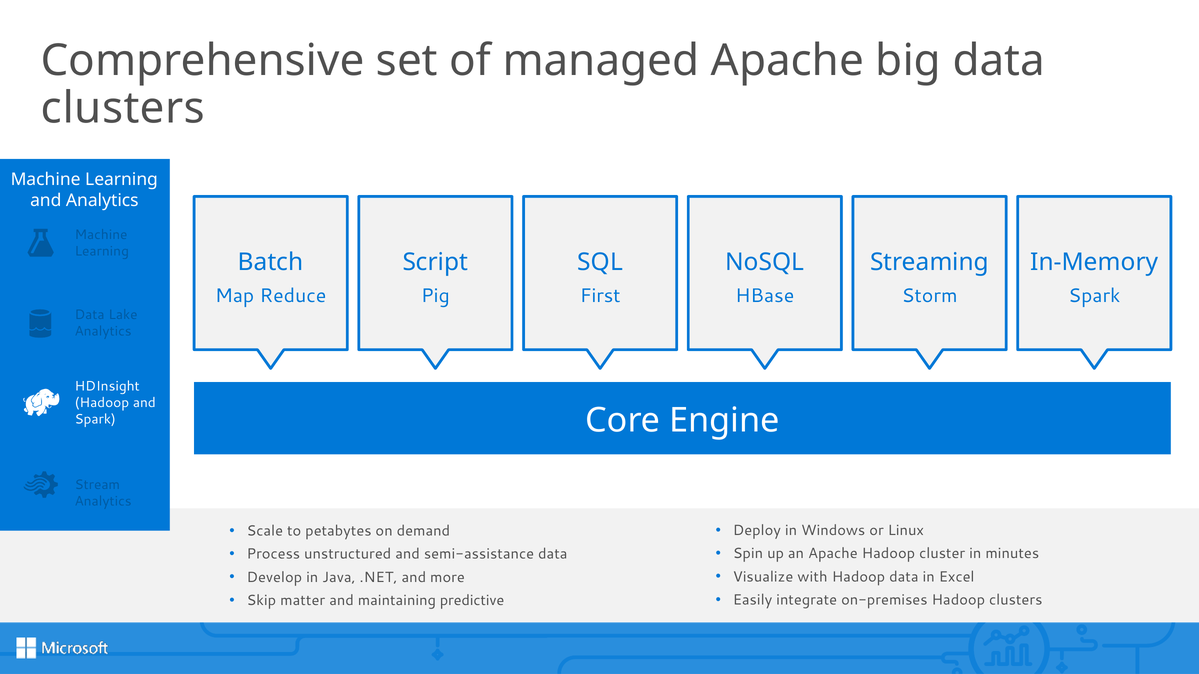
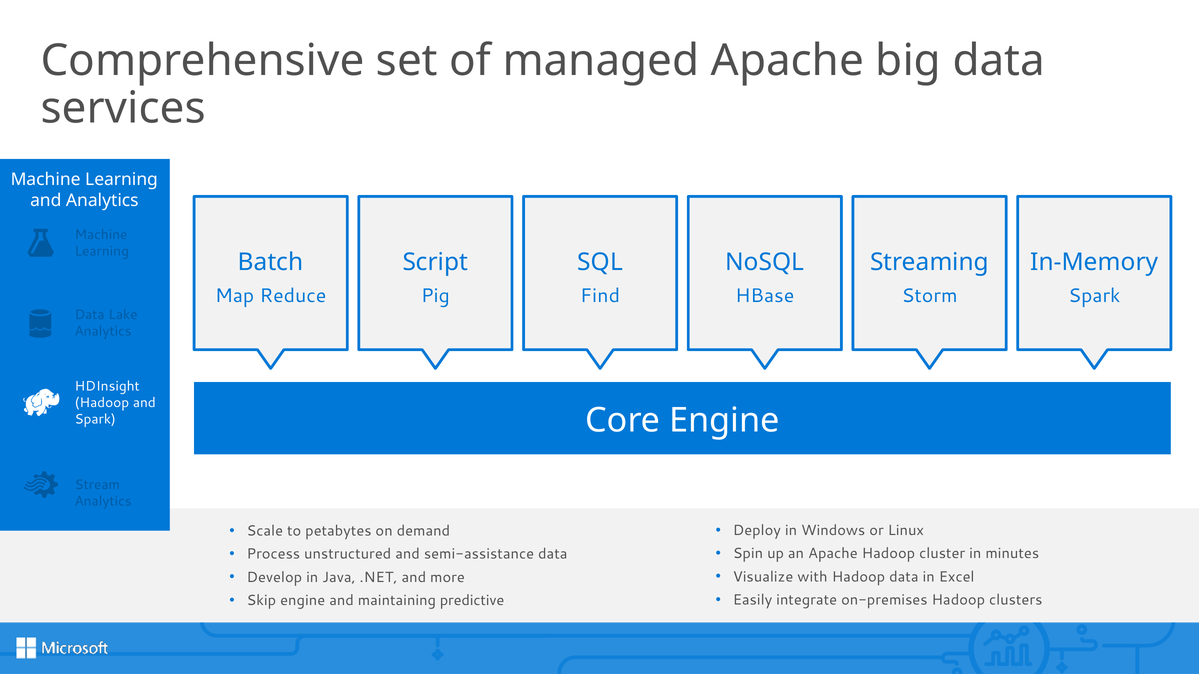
clusters at (123, 108): clusters -> services
First: First -> Find
Skip matter: matter -> engine
